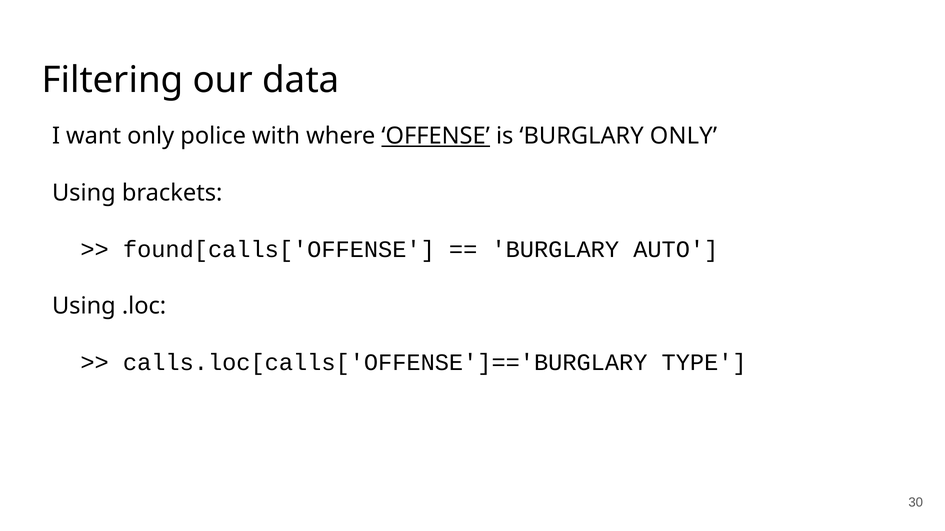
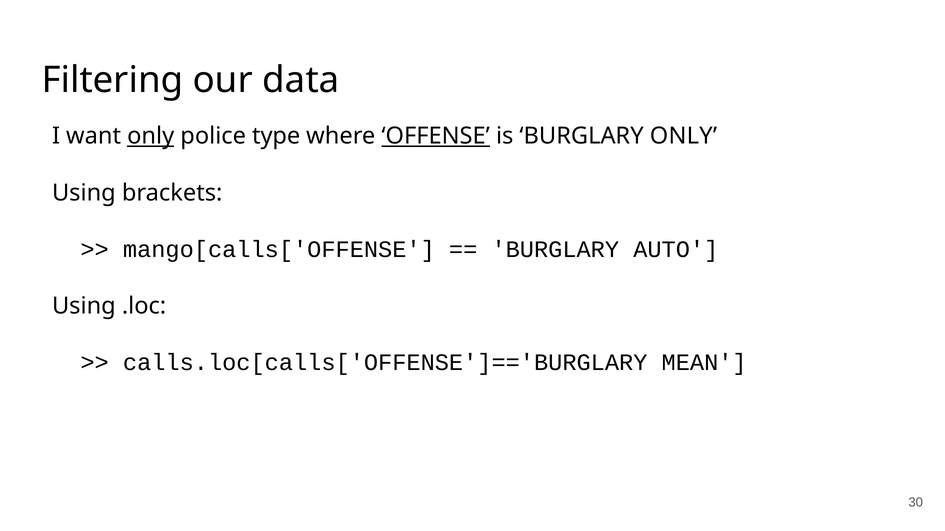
only at (151, 136) underline: none -> present
with: with -> type
found[calls['OFFENSE: found[calls['OFFENSE -> mango[calls['OFFENSE
TYPE: TYPE -> MEAN
